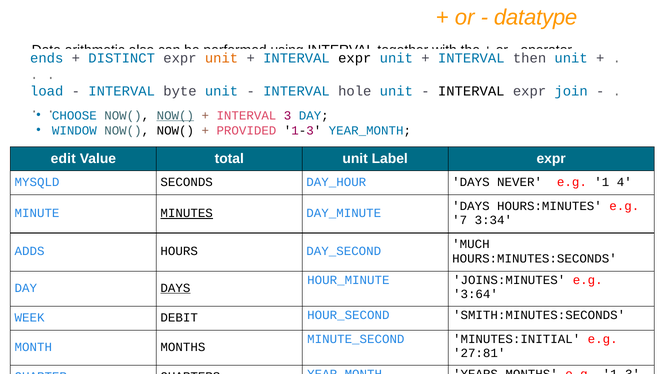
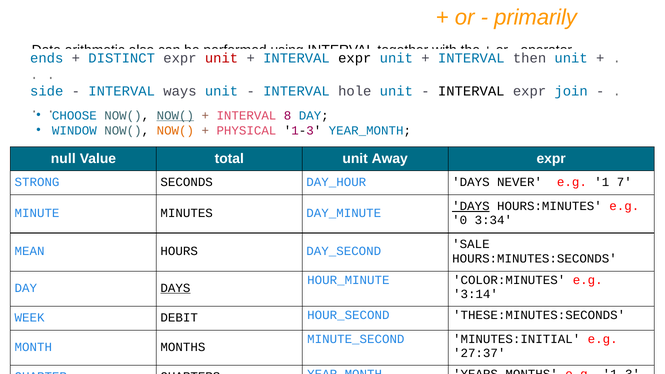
datatype: datatype -> primarily
unit at (222, 58) colour: orange -> red
load: load -> side
byte: byte -> ways
3: 3 -> 8
NOW( at (175, 130) colour: black -> orange
PROVIDED: PROVIDED -> PHYSICAL
edit: edit -> null
Label: Label -> Away
MYSQLD: MYSQLD -> STRONG
4: 4 -> 7
DAYS at (471, 206) underline: none -> present
MINUTES underline: present -> none
7: 7 -> 0
MUCH: MUCH -> SALE
ADDS: ADDS -> MEAN
JOINS:MINUTES: JOINS:MINUTES -> COLOR:MINUTES
3:64: 3:64 -> 3:14
SMITH:MINUTES:SECONDS: SMITH:MINUTES:SECONDS -> THESE:MINUTES:SECONDS
27:81: 27:81 -> 27:37
